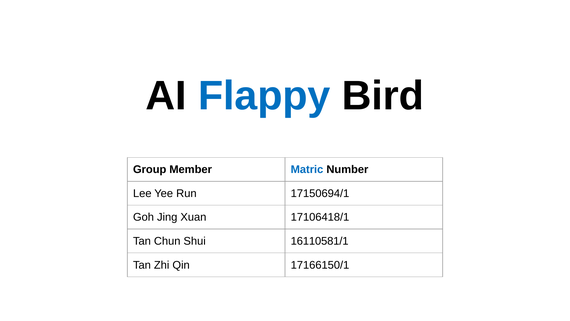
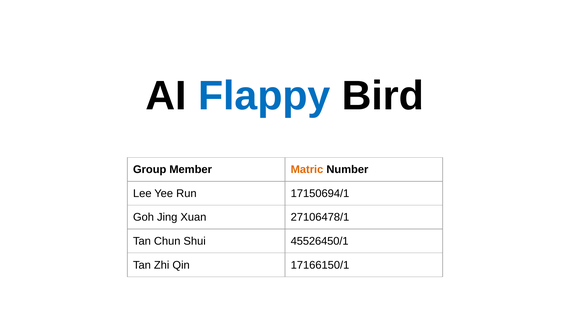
Matric colour: blue -> orange
17106418/1: 17106418/1 -> 27106478/1
16110581/1: 16110581/1 -> 45526450/1
